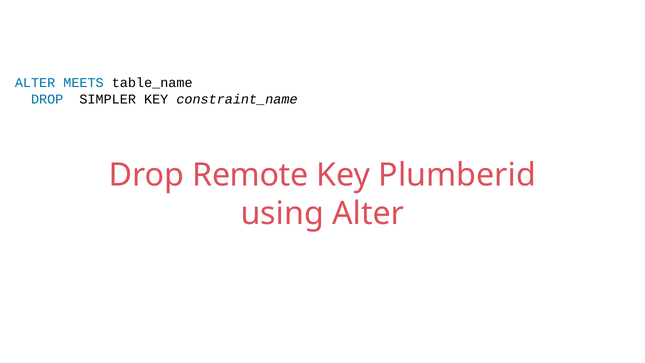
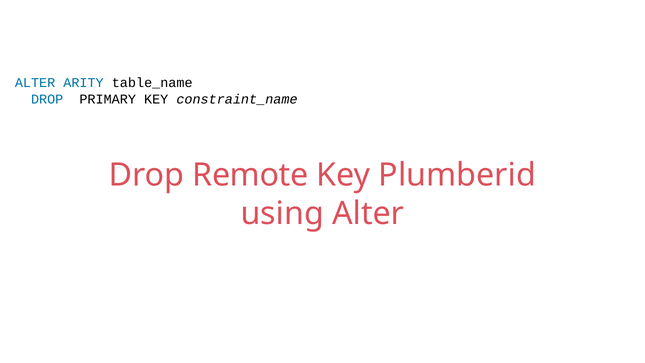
MEETS: MEETS -> ARITY
SIMPLER: SIMPLER -> PRIMARY
